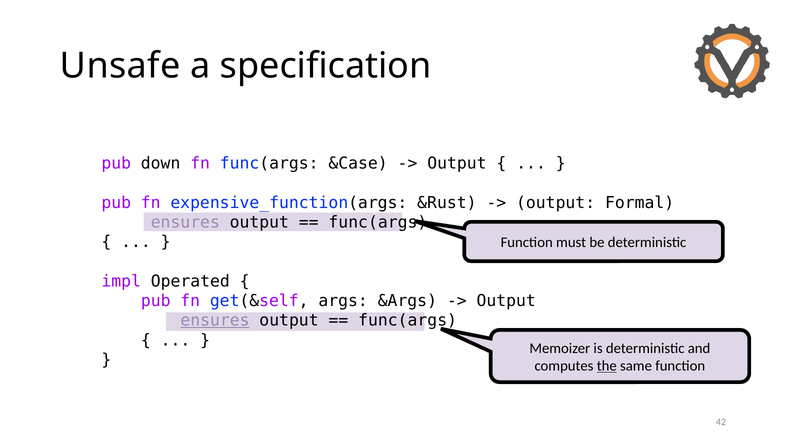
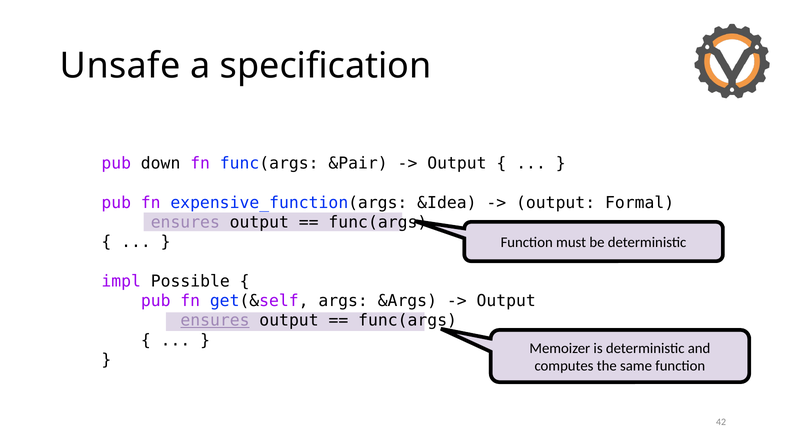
&Case: &Case -> &Pair
&Rust: &Rust -> &Idea
Operated: Operated -> Possible
the underline: present -> none
